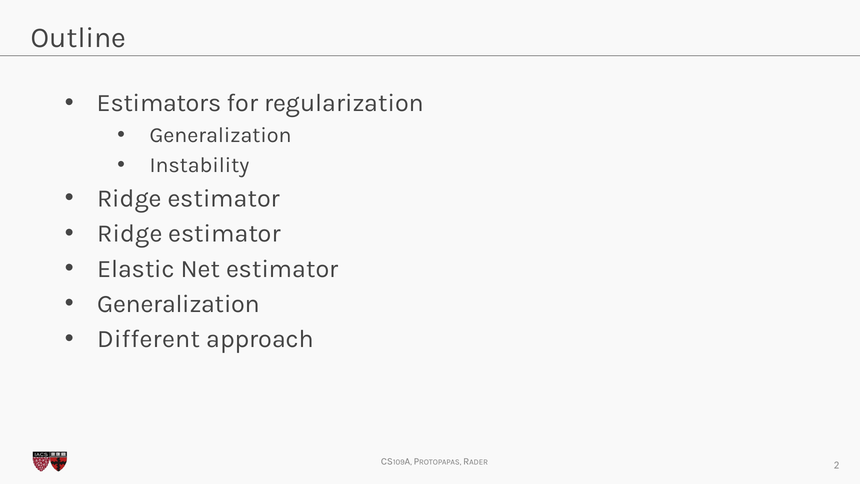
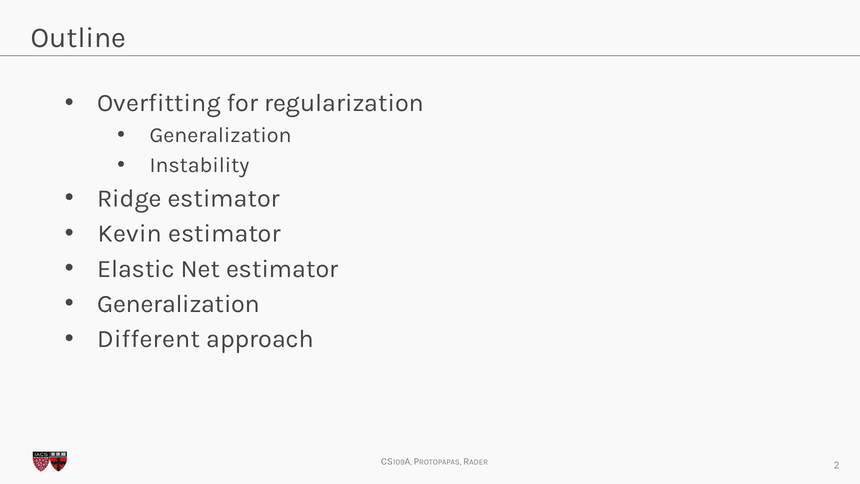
Estimators: Estimators -> Overfitting
Ridge at (130, 234): Ridge -> Kevin
